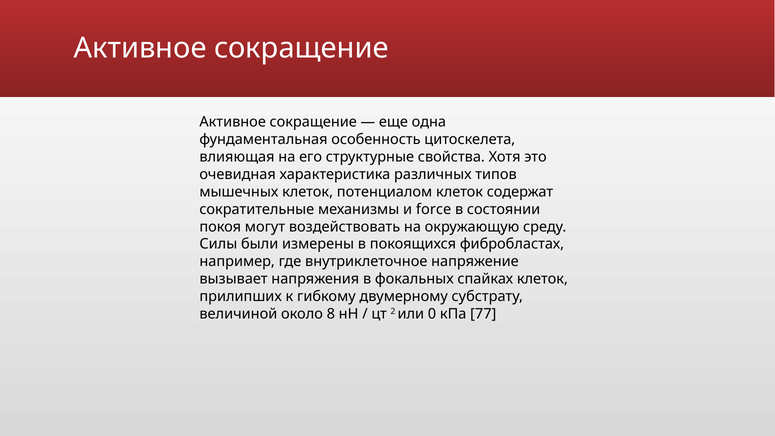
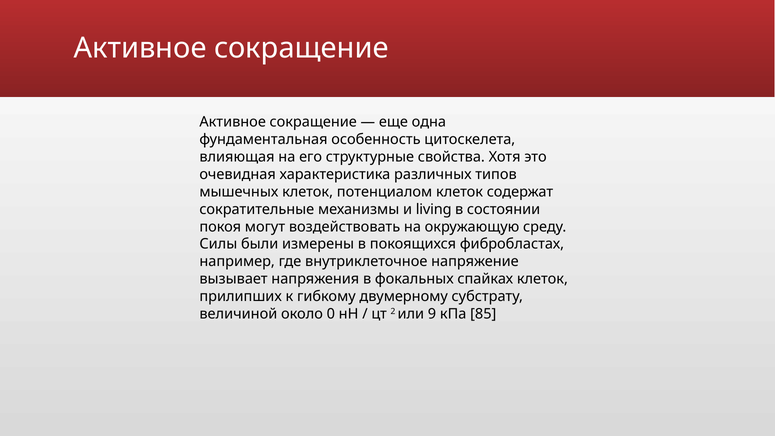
force: force -> living
8: 8 -> 0
0: 0 -> 9
77: 77 -> 85
